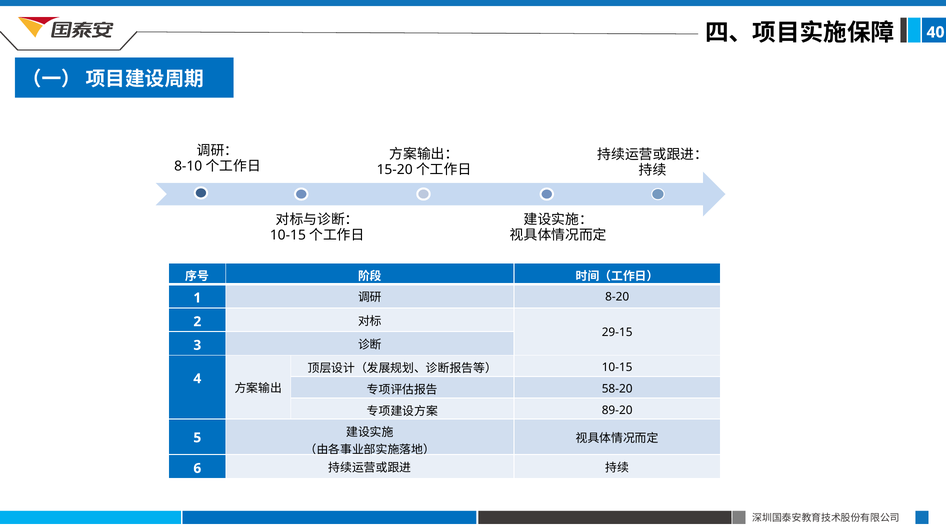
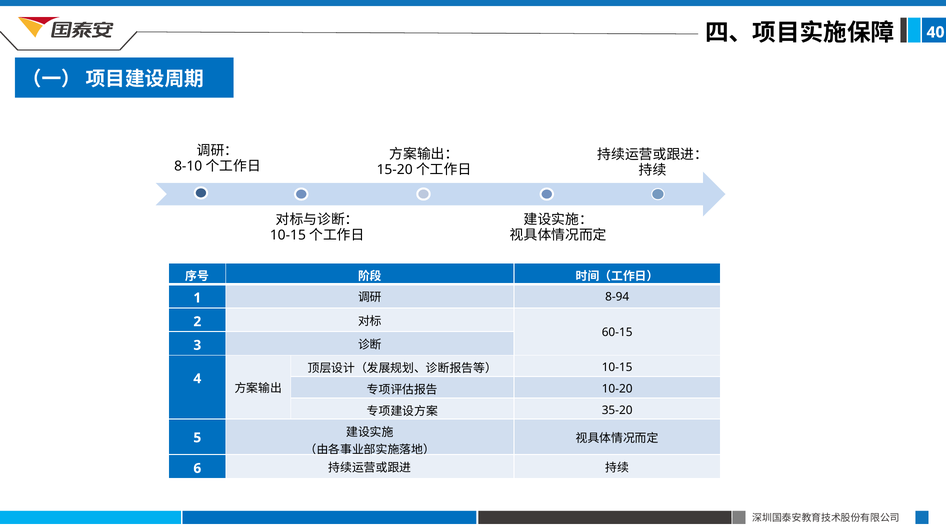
8-20: 8-20 -> 8-94
29-15: 29-15 -> 60-15
58-20: 58-20 -> 10-20
89-20: 89-20 -> 35-20
